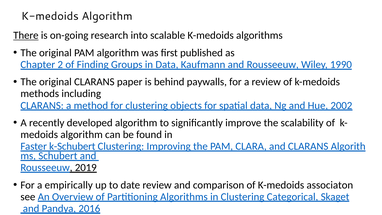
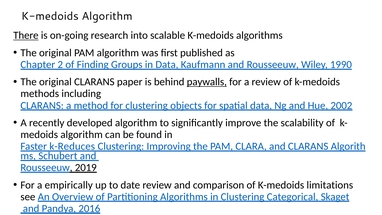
paywalls underline: none -> present
k-Schubert: k-Schubert -> k-Reduces
associaton: associaton -> limitations
